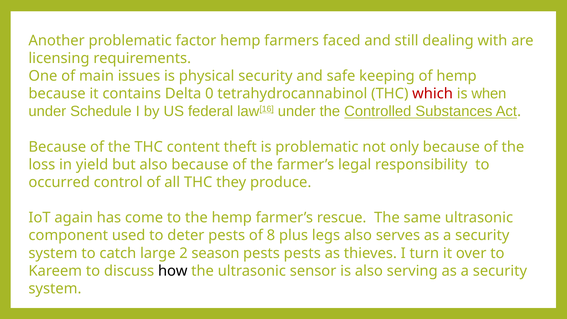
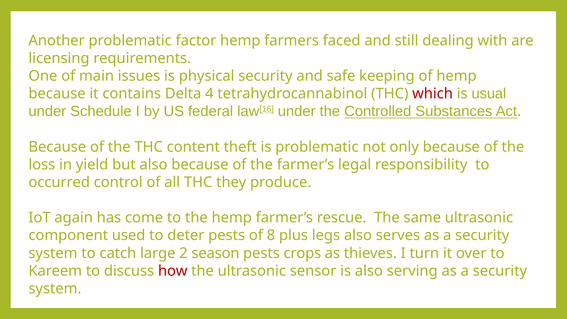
0: 0 -> 4
when: when -> usual
pests pests: pests -> crops
how colour: black -> red
